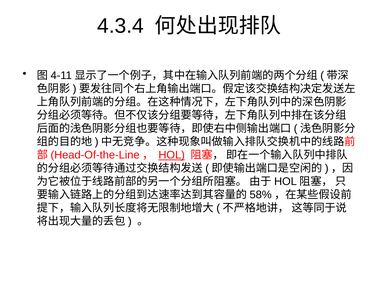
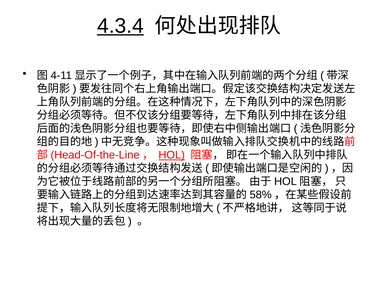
4.3.4 underline: none -> present
